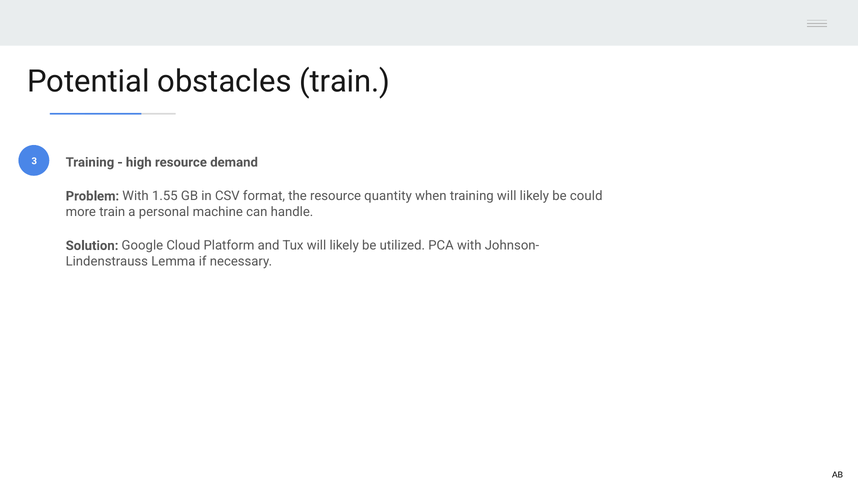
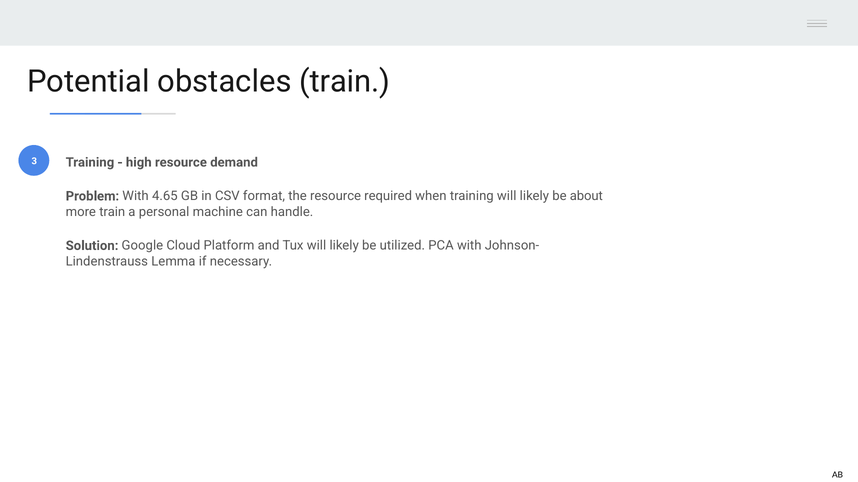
1.55: 1.55 -> 4.65
quantity: quantity -> required
could: could -> about
